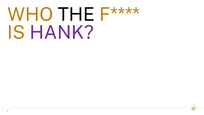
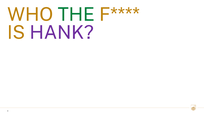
THE colour: black -> green
